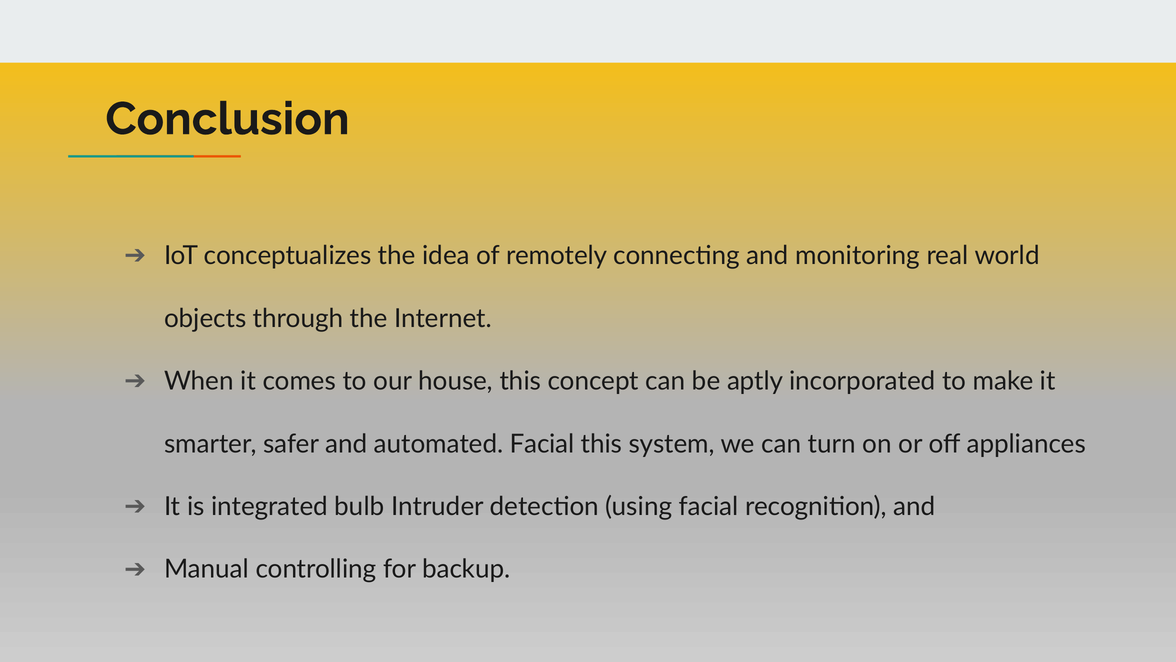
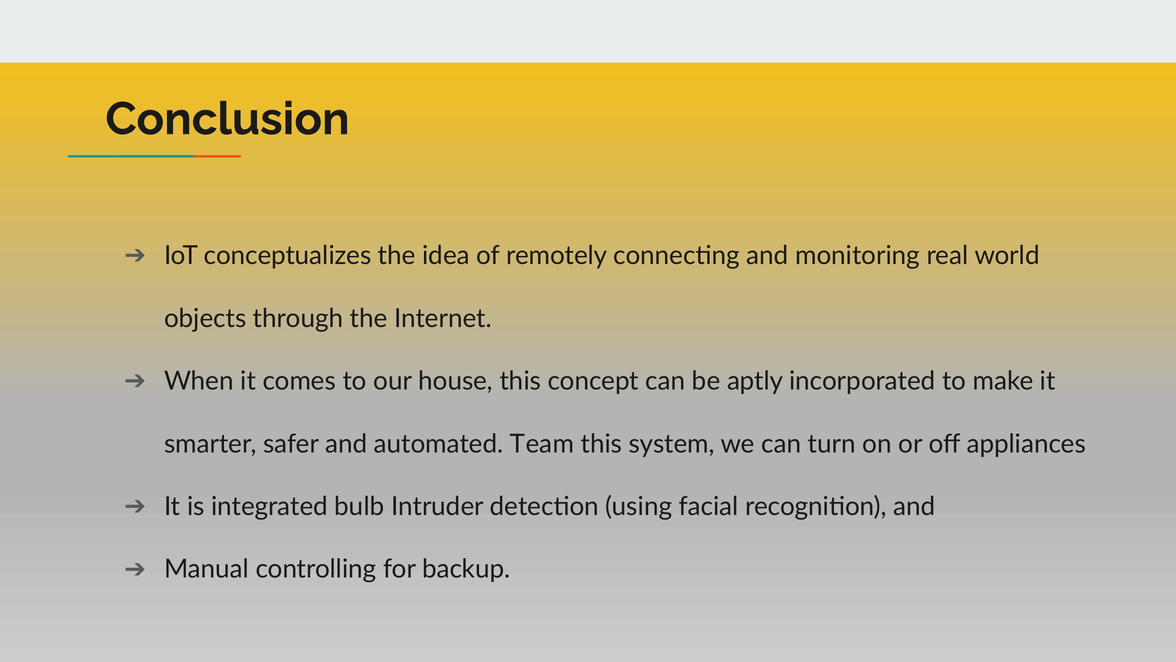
automated Facial: Facial -> Team
